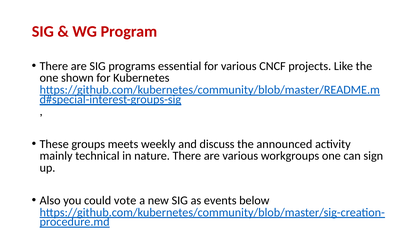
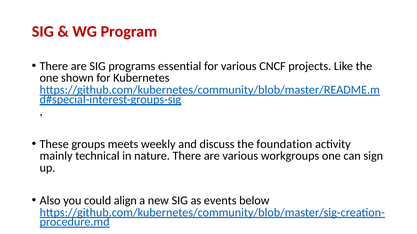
announced: announced -> foundation
vote: vote -> align
